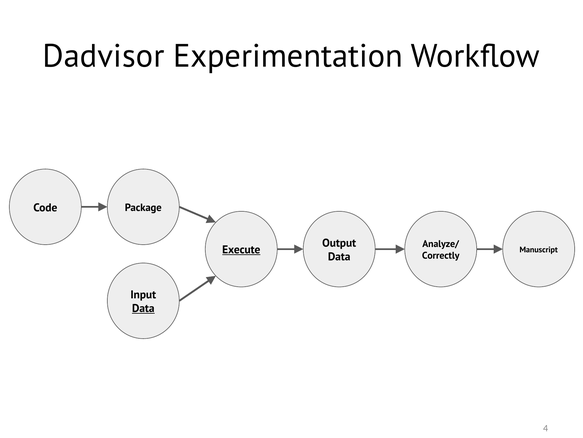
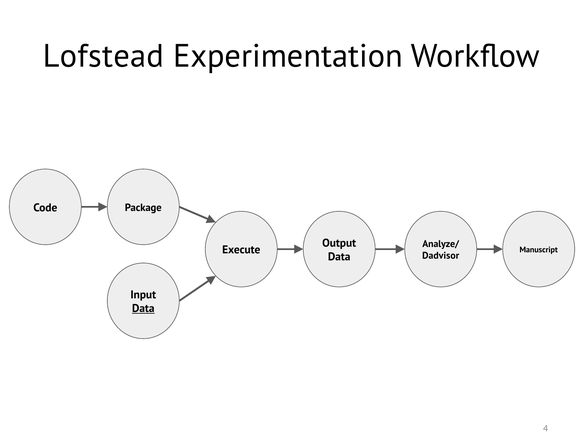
Dadvisor: Dadvisor -> Lofstead
Execute underline: present -> none
Correctly: Correctly -> Dadvisor
